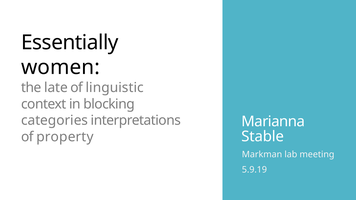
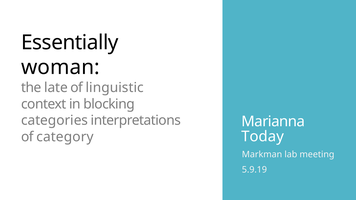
women: women -> woman
Stable: Stable -> Today
property: property -> category
